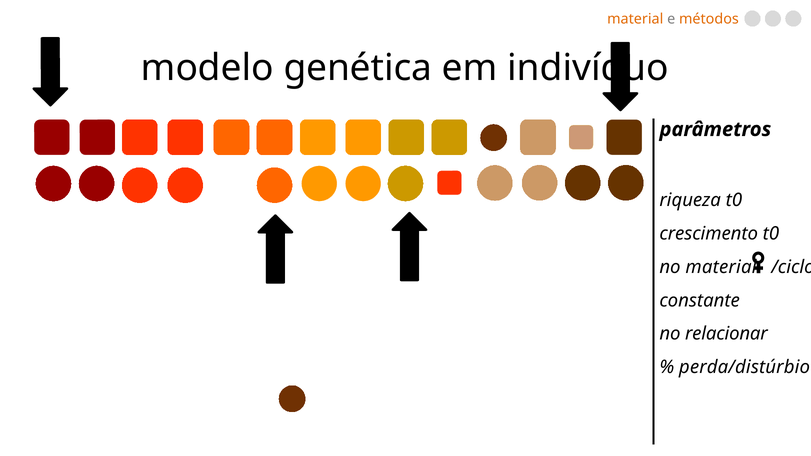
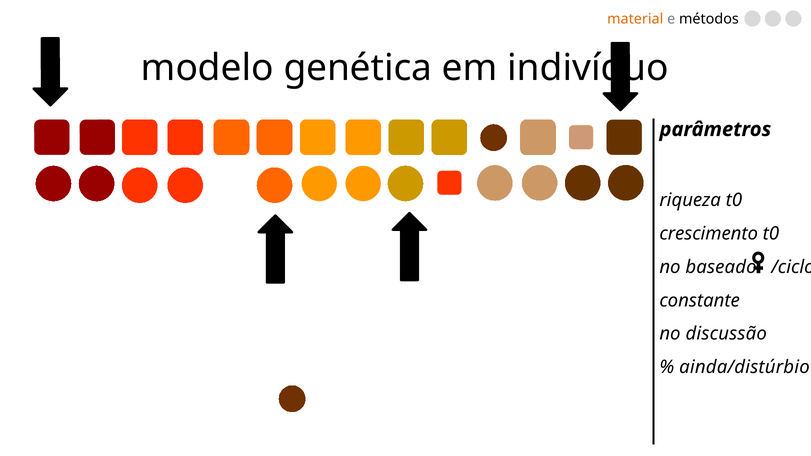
métodos colour: orange -> black
no material: material -> baseado
relacionar: relacionar -> discussão
perda/distúrbio: perda/distúrbio -> ainda/distúrbio
